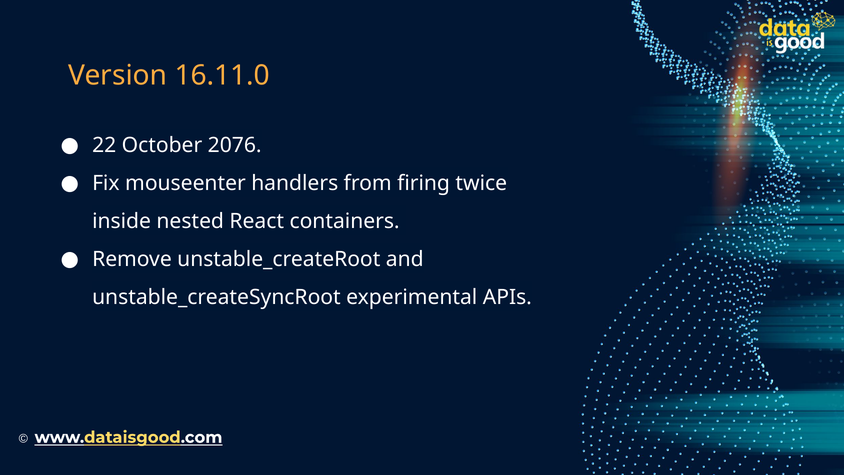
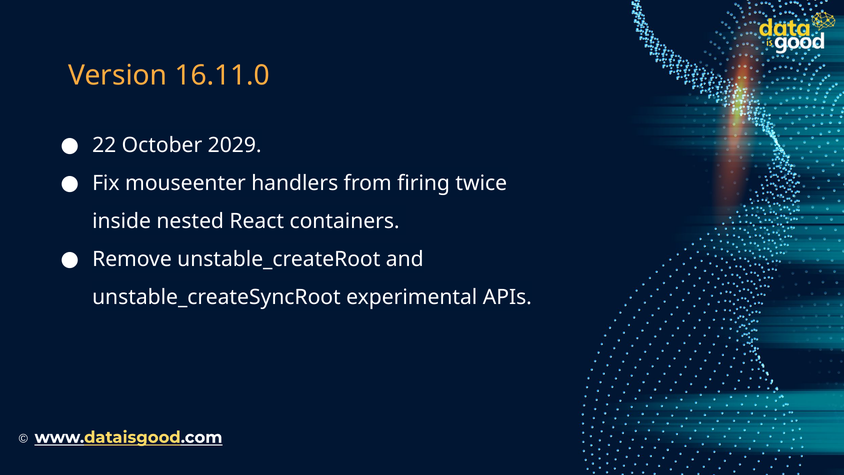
2076: 2076 -> 2029
